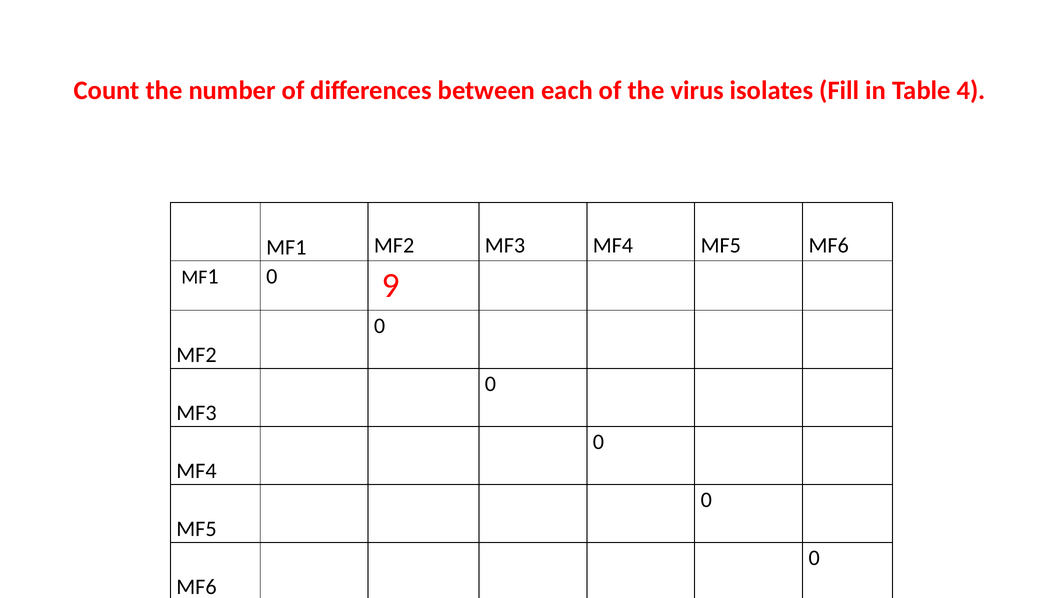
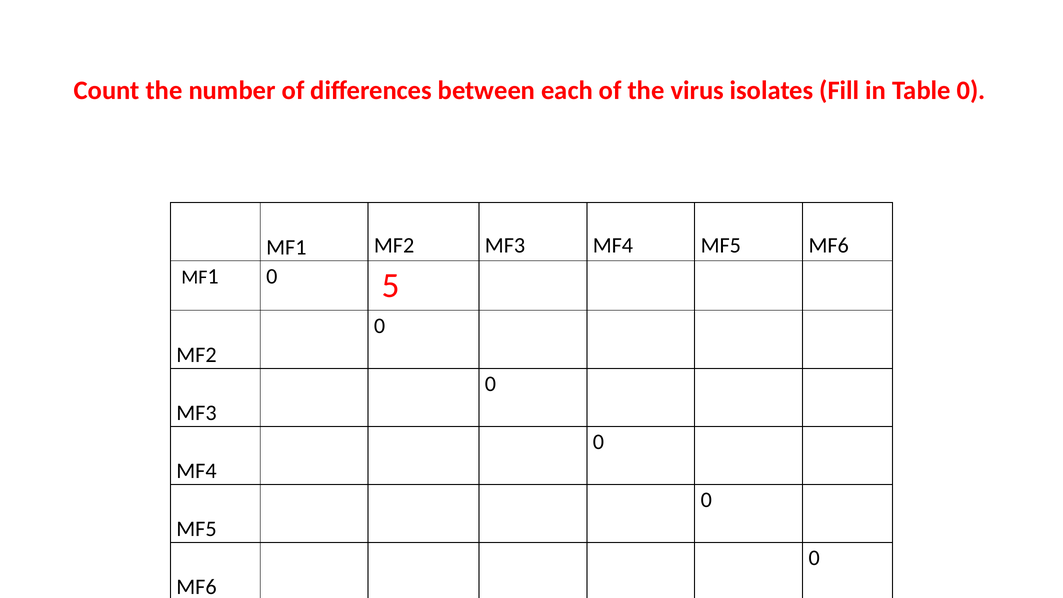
Table 4: 4 -> 0
9: 9 -> 5
